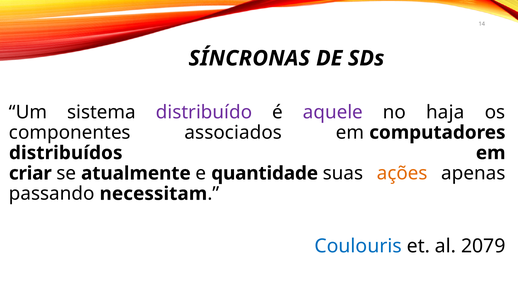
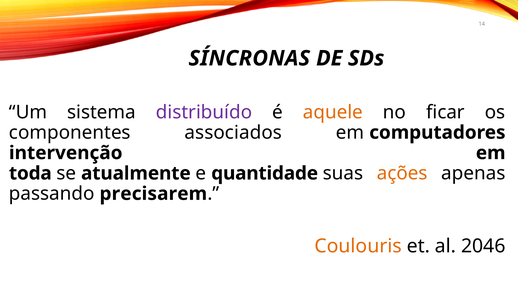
aquele colour: purple -> orange
haja: haja -> ficar
distribuídos: distribuídos -> intervenção
criar: criar -> toda
necessitam: necessitam -> precisarem
Coulouris colour: blue -> orange
2079: 2079 -> 2046
